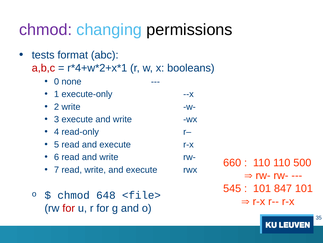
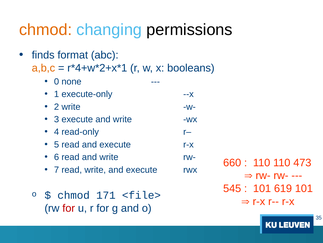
chmod at (46, 30) colour: purple -> orange
tests: tests -> finds
a,b,c colour: red -> orange
500: 500 -> 473
847: 847 -> 619
648: 648 -> 171
